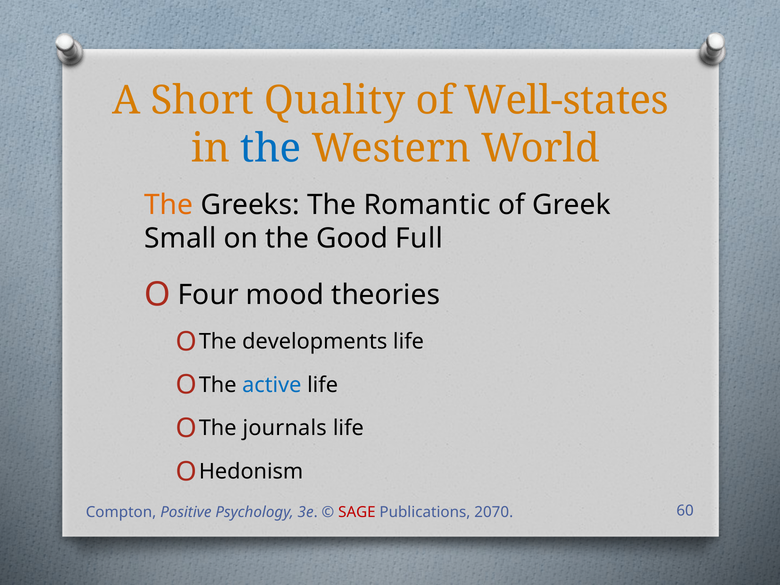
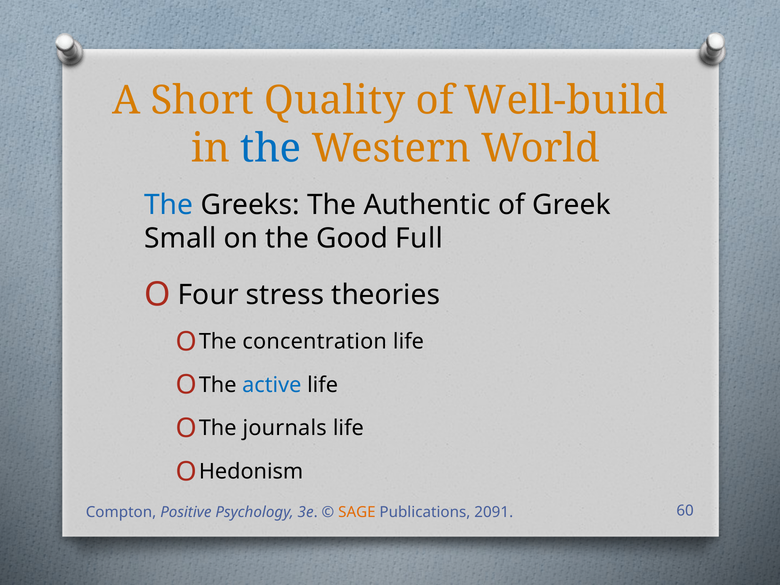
Well-states: Well-states -> Well-build
The at (169, 205) colour: orange -> blue
Romantic: Romantic -> Authentic
mood: mood -> stress
developments: developments -> concentration
SAGE colour: red -> orange
2070: 2070 -> 2091
